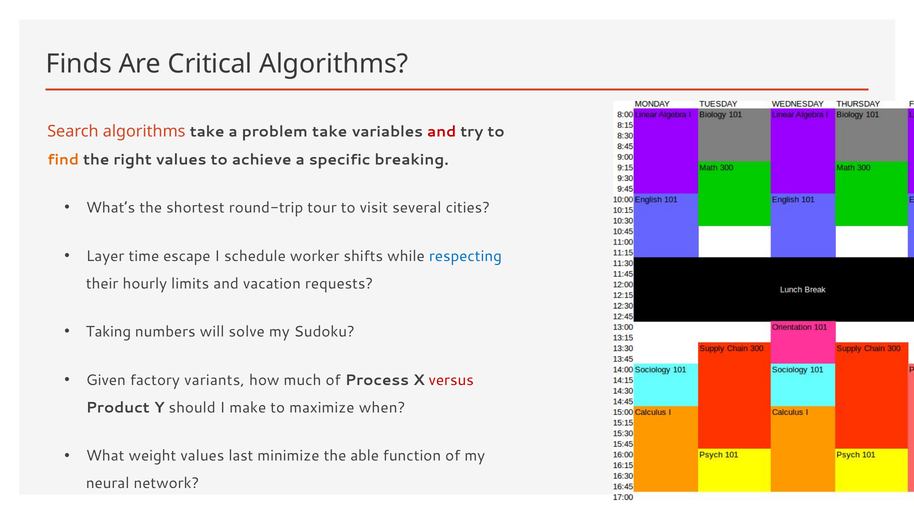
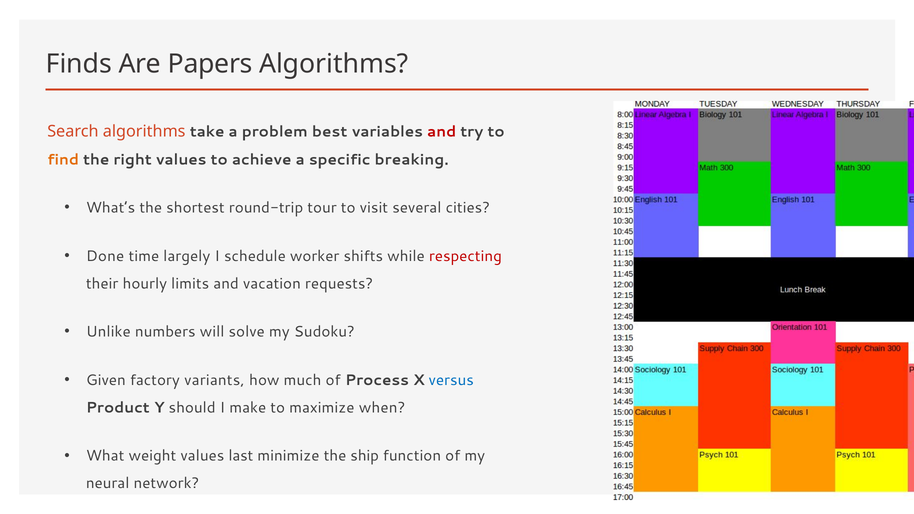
Critical: Critical -> Papers
problem take: take -> best
Layer: Layer -> Done
escape: escape -> largely
respecting colour: blue -> red
Taking: Taking -> Unlike
versus colour: red -> blue
able: able -> ship
